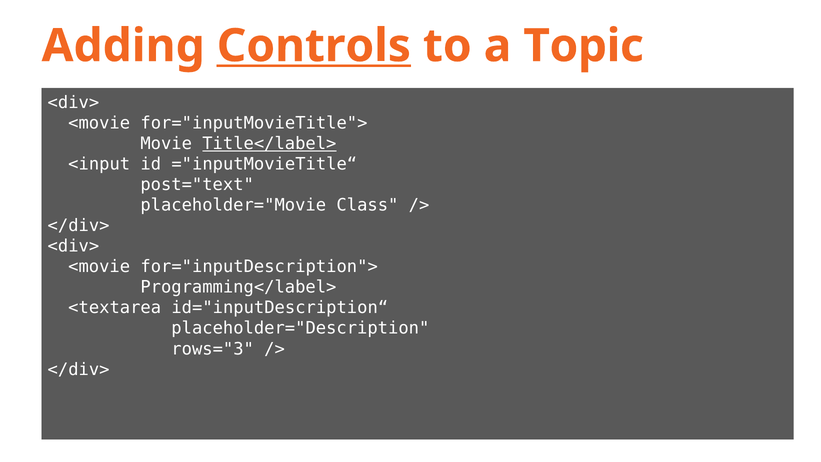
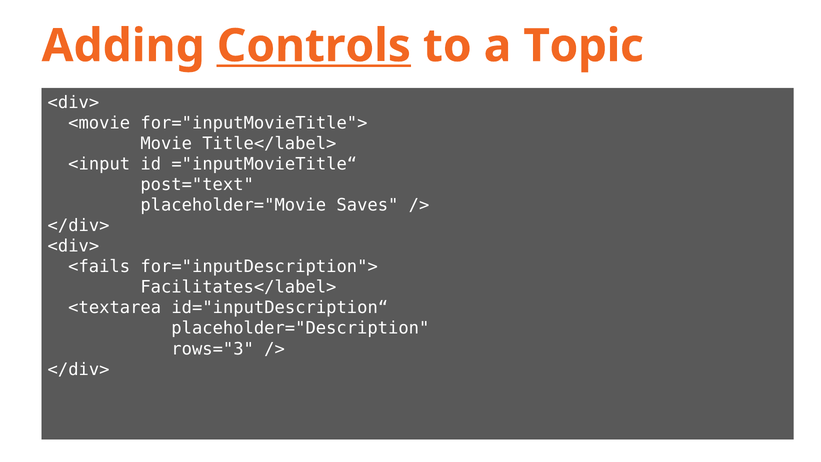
Title</label> underline: present -> none
Class: Class -> Saves
<movie at (99, 267): <movie -> <fails
Programming</label>: Programming</label> -> Facilitates</label>
